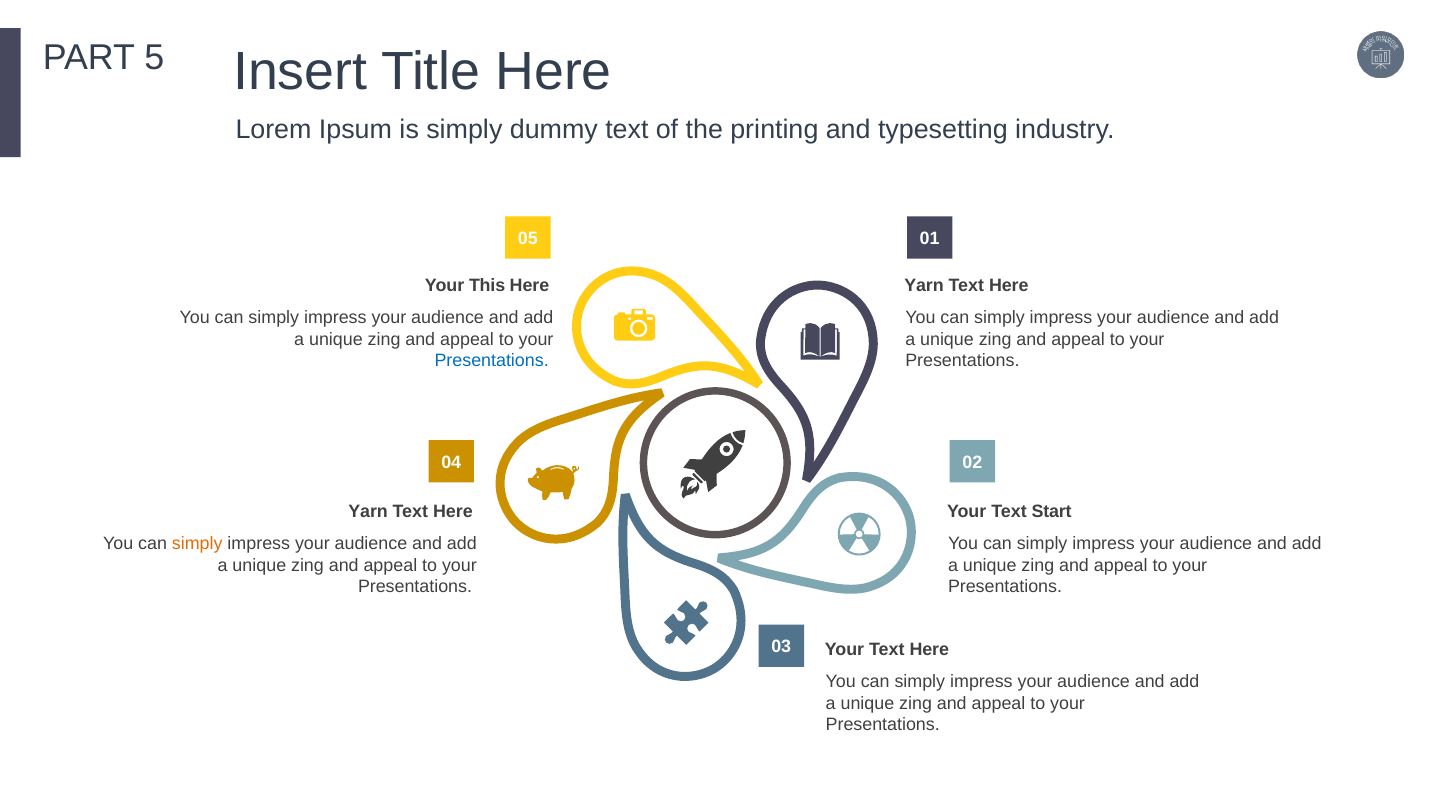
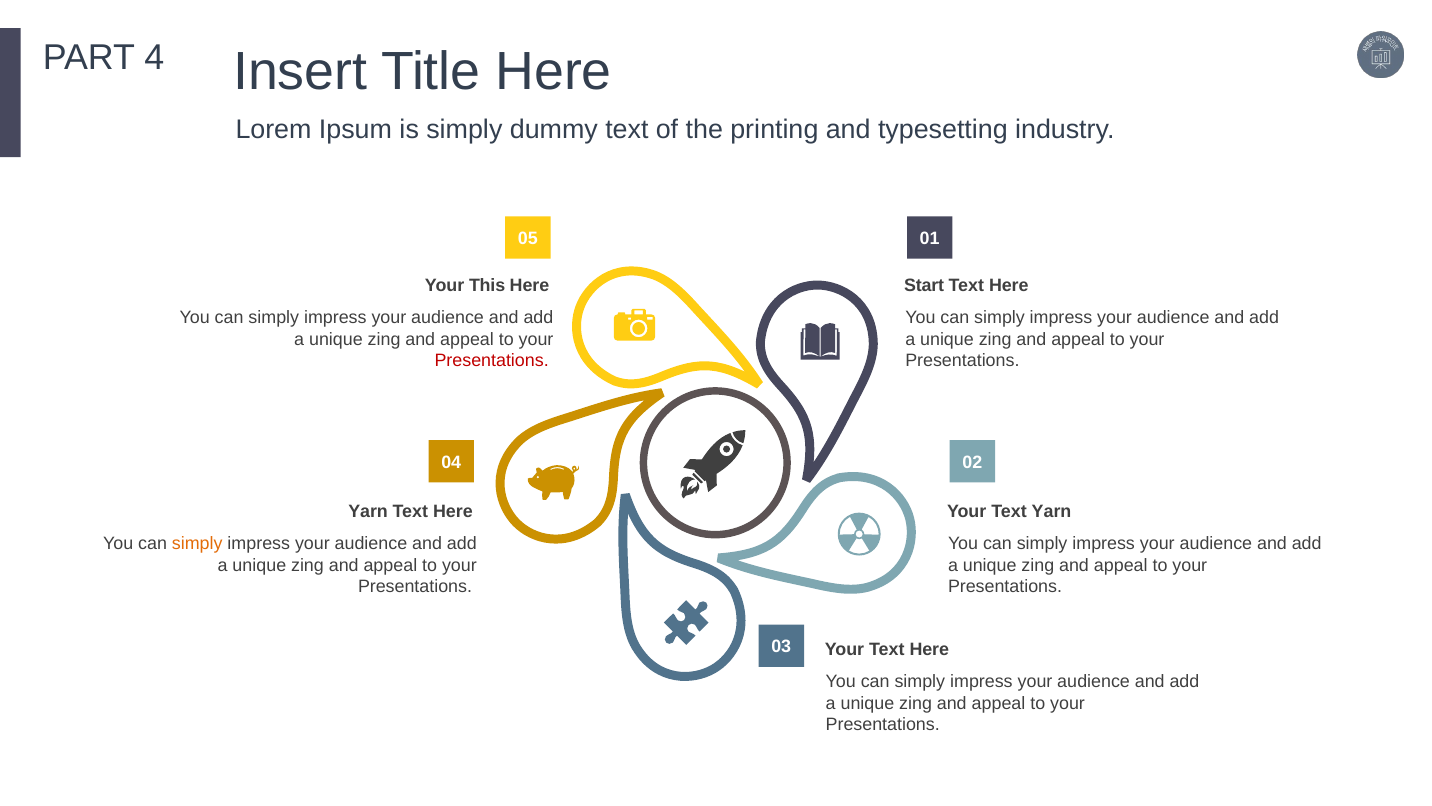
5: 5 -> 4
Yarn at (924, 285): Yarn -> Start
Presentations at (492, 361) colour: blue -> red
Text Start: Start -> Yarn
